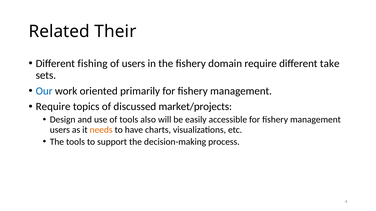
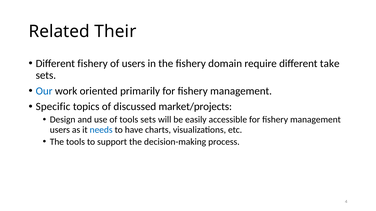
Different fishing: fishing -> fishery
Require at (53, 107): Require -> Specific
tools also: also -> sets
needs colour: orange -> blue
